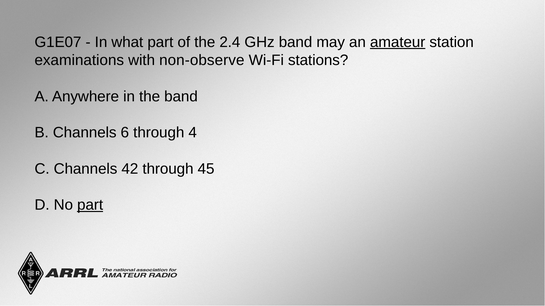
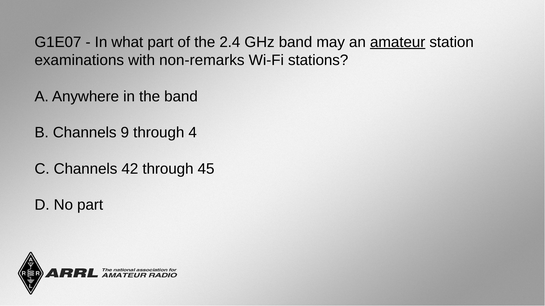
non-observe: non-observe -> non-remarks
6: 6 -> 9
part at (90, 205) underline: present -> none
